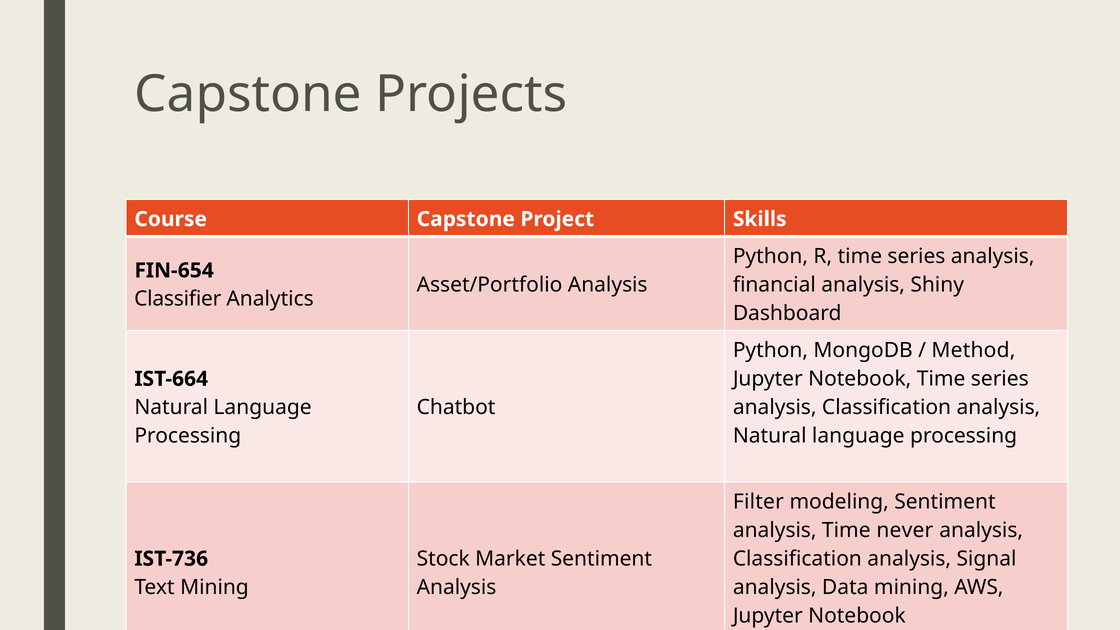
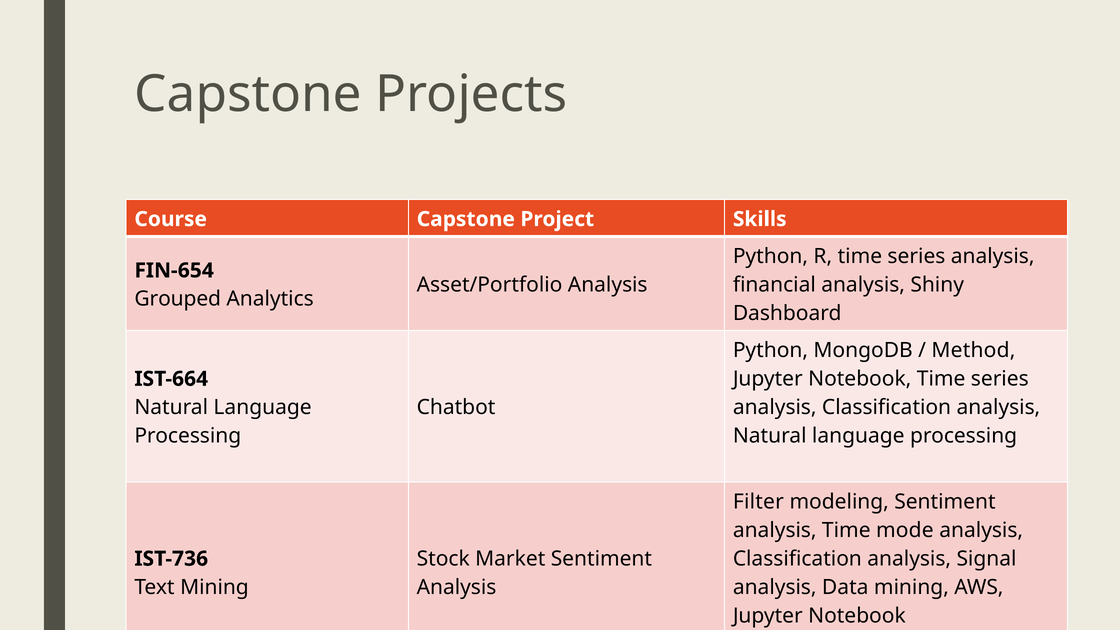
Classifier: Classifier -> Grouped
never: never -> mode
